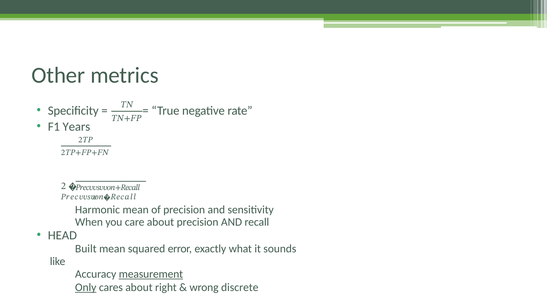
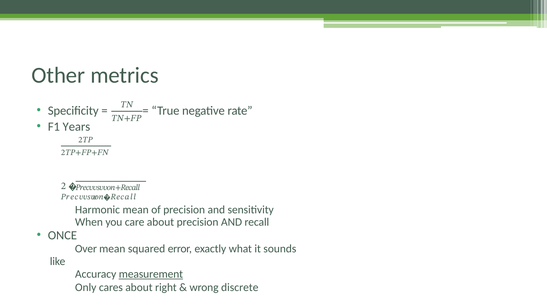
HEAD: HEAD -> ONCE
Built: Built -> Over
Only underline: present -> none
